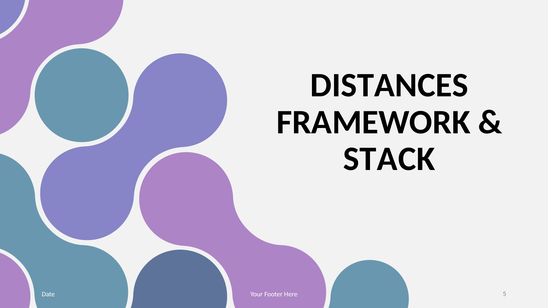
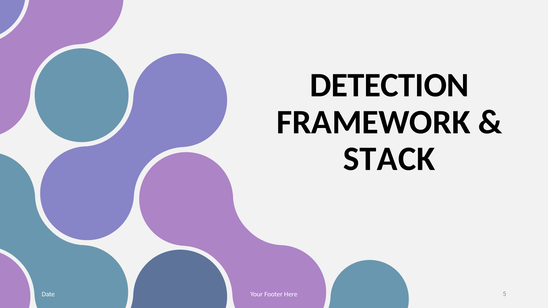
DISTANCES: DISTANCES -> DETECTION
